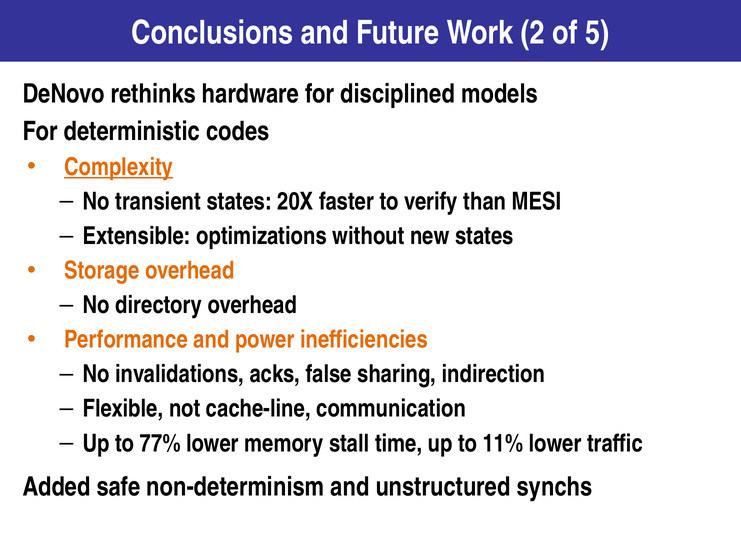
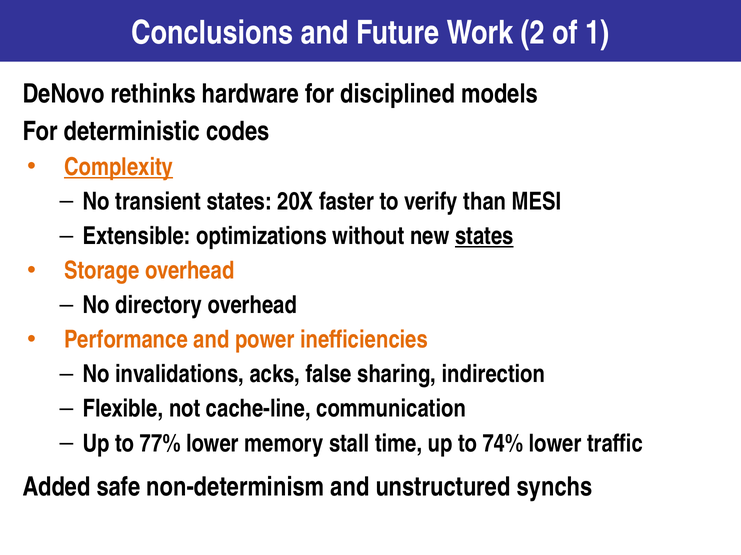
5: 5 -> 1
states at (484, 237) underline: none -> present
11%: 11% -> 74%
